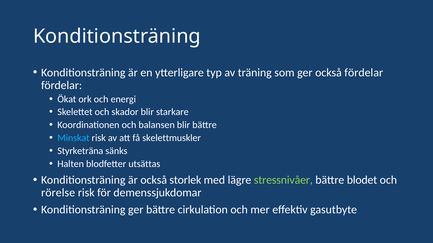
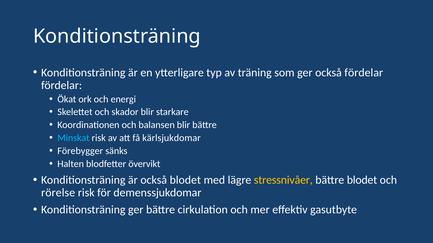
skelettmuskler: skelettmuskler -> kärlsjukdomar
Styrketräna: Styrketräna -> Förebygger
utsättas: utsättas -> övervikt
också storlek: storlek -> blodet
stressnivåer colour: light green -> yellow
